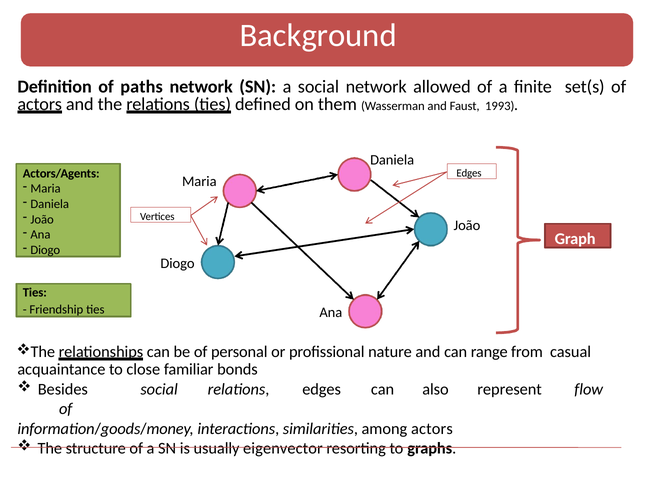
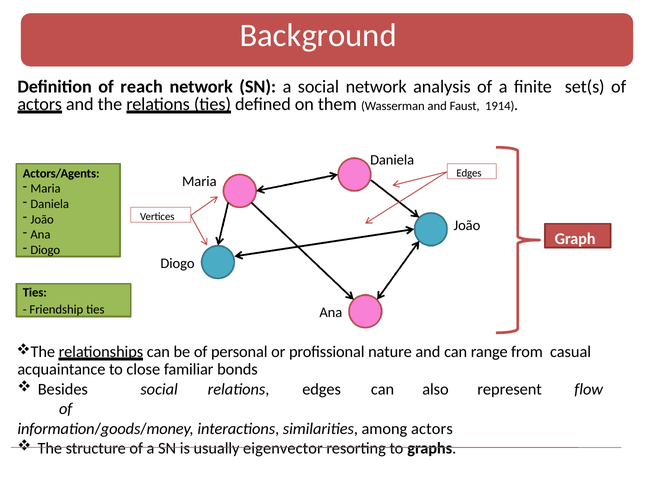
paths: paths -> reach
allowed: allowed -> analysis
1993: 1993 -> 1914
